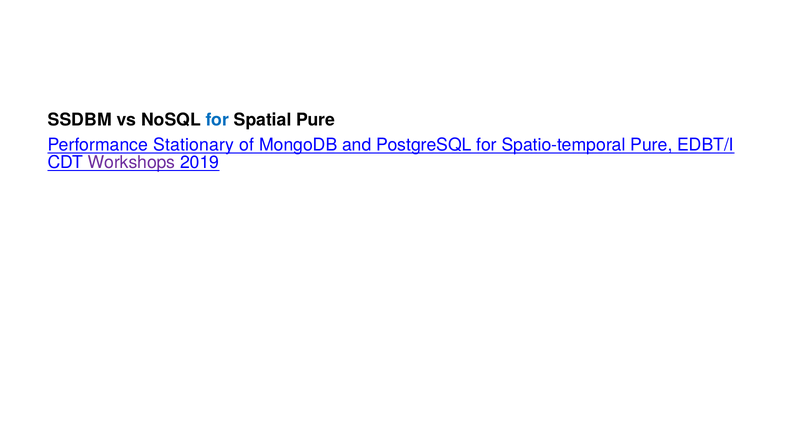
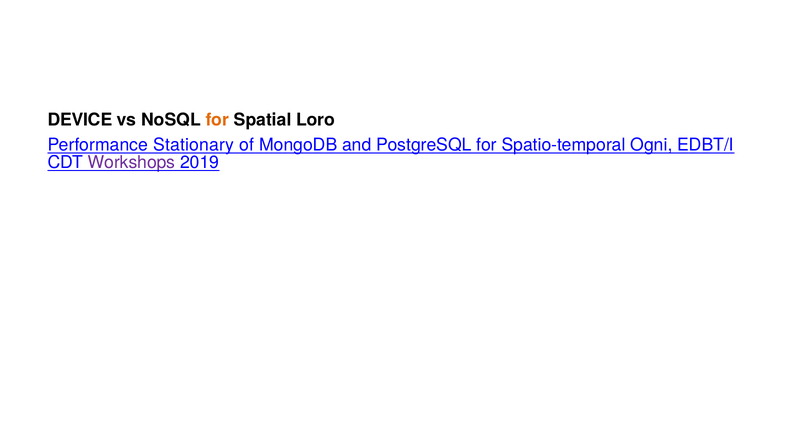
SSDBM: SSDBM -> DEVICE
for at (217, 120) colour: blue -> orange
Spatial Pure: Pure -> Loro
Spatio-temporal Pure: Pure -> Ogni
